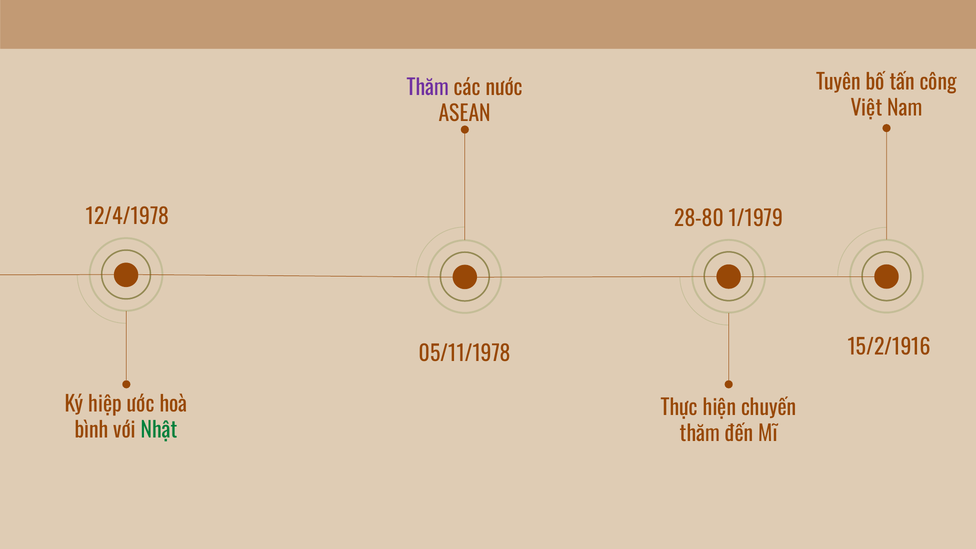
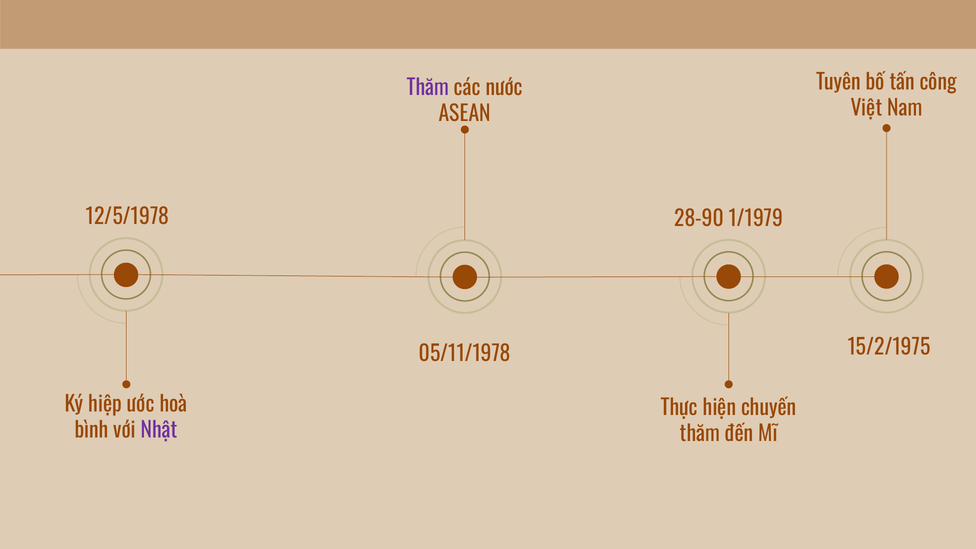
12/4/1978: 12/4/1978 -> 12/5/1978
28-80: 28-80 -> 28-90
15/2/1916: 15/2/1916 -> 15/2/1975
Nhật colour: green -> purple
